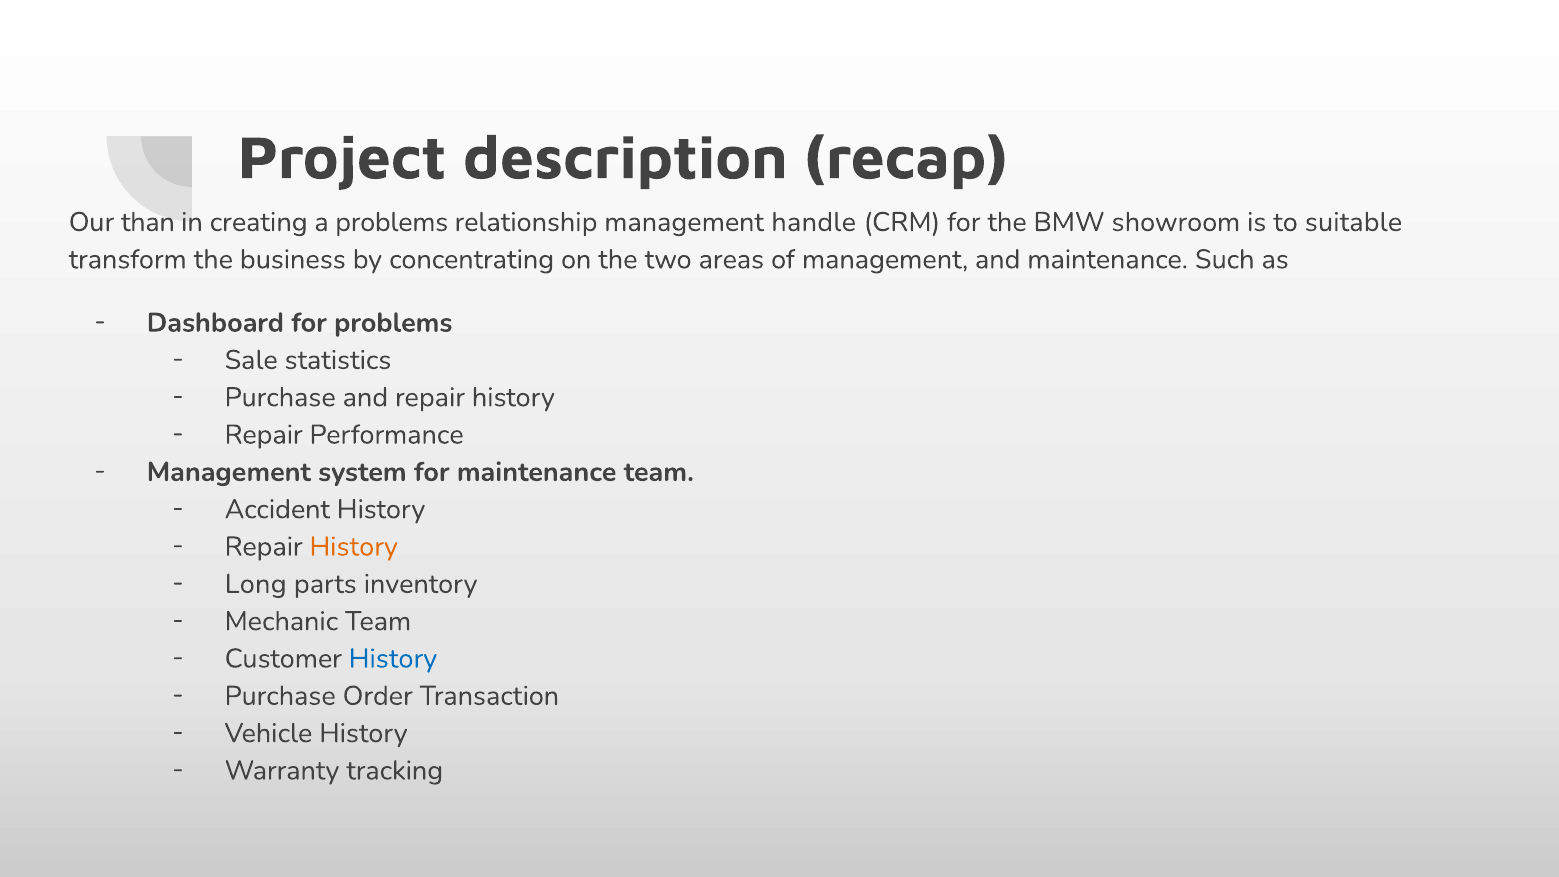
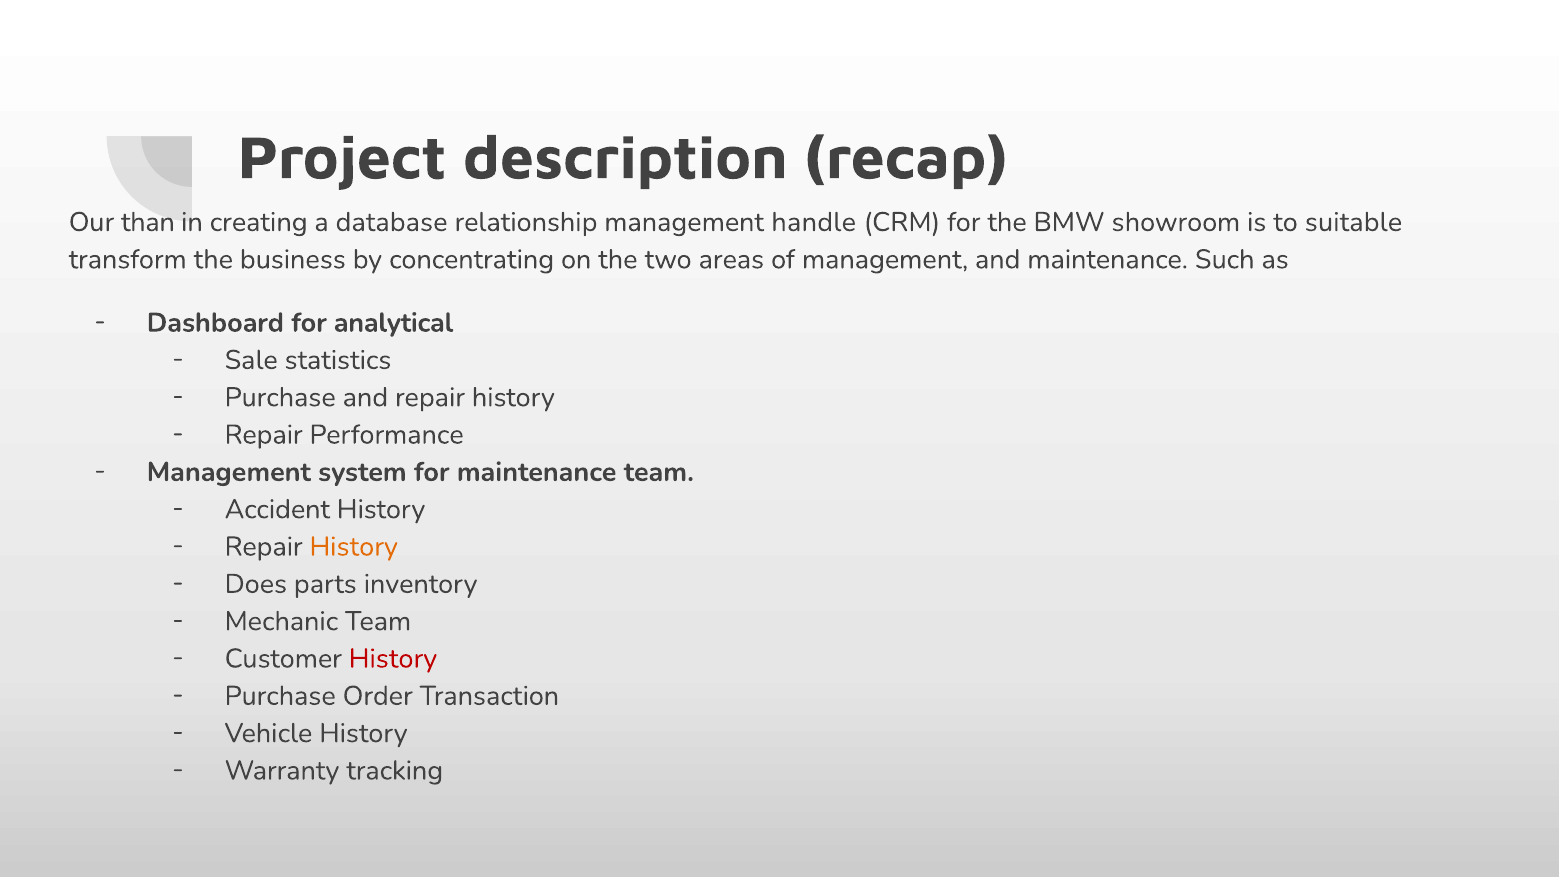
a problems: problems -> database
for problems: problems -> analytical
Long: Long -> Does
History at (393, 659) colour: blue -> red
